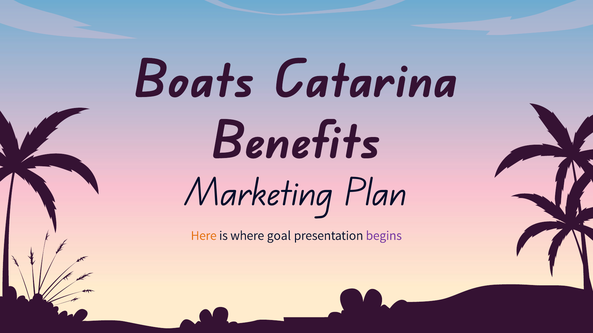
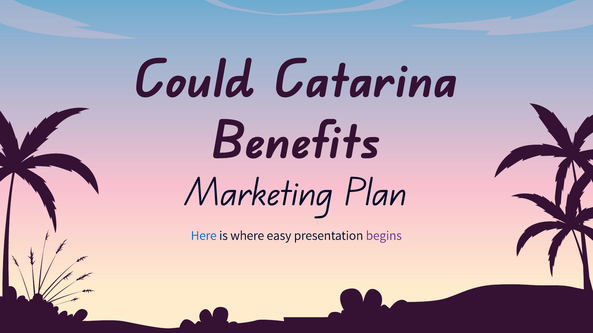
Boats: Boats -> Could
Here colour: orange -> blue
goal: goal -> easy
